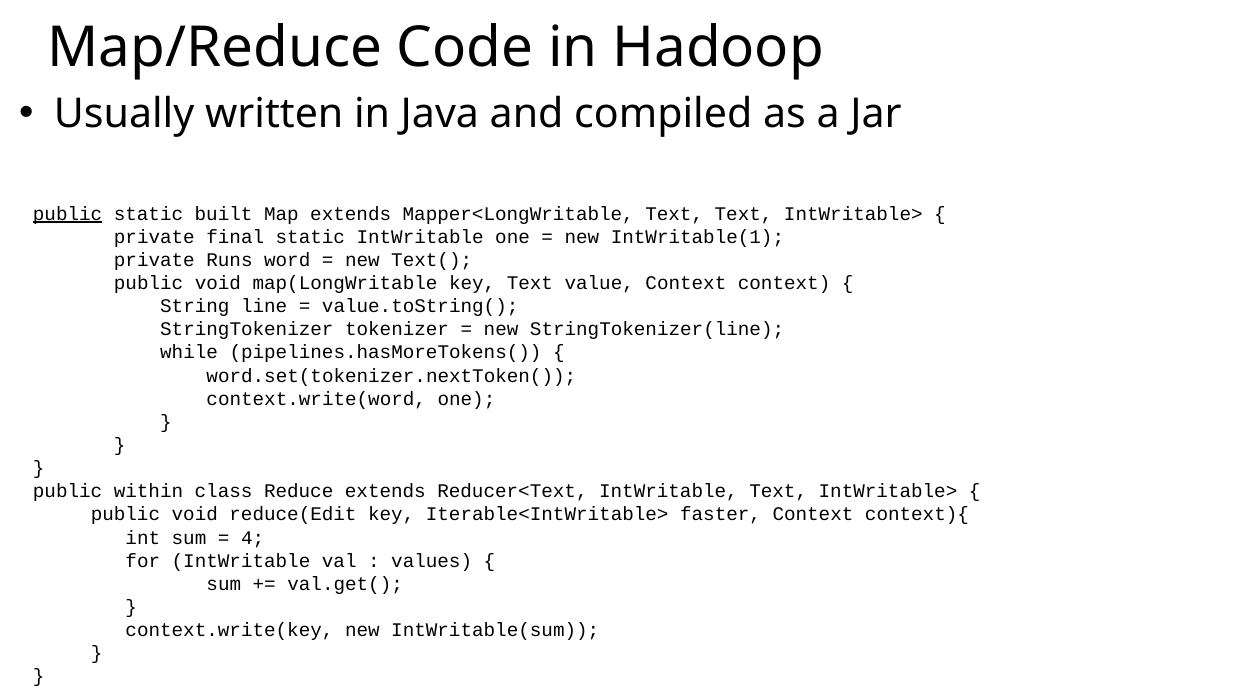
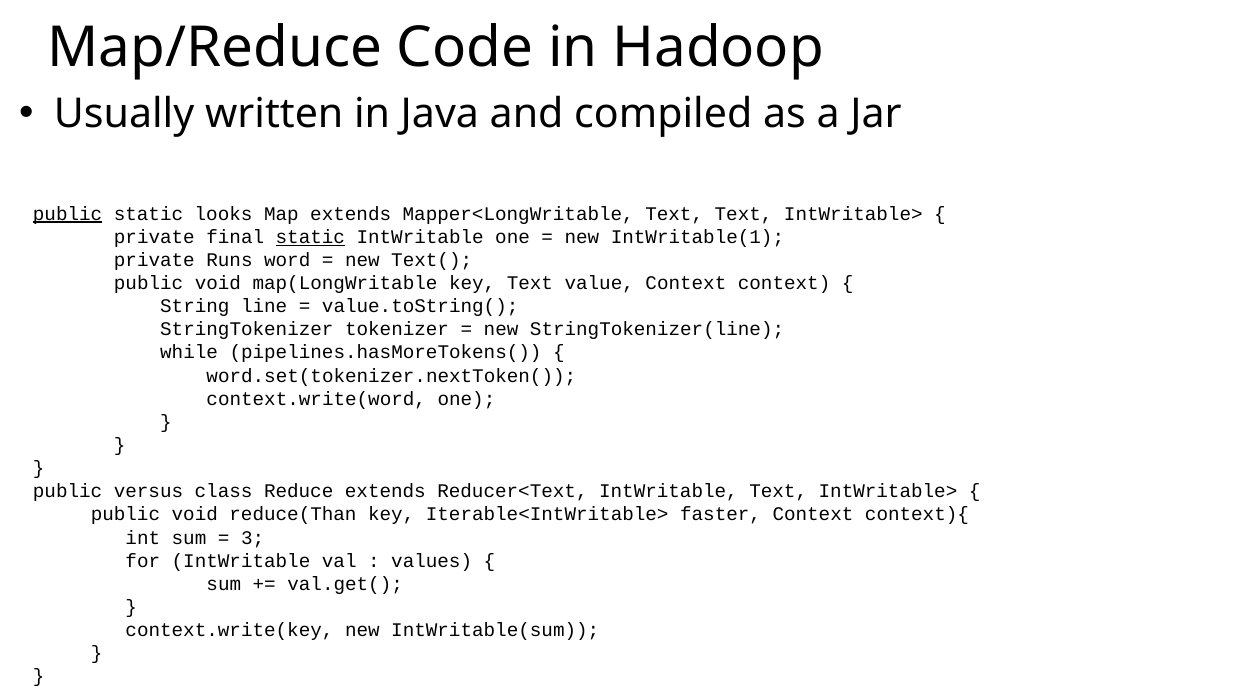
built: built -> looks
static at (310, 237) underline: none -> present
within: within -> versus
reduce(Edit: reduce(Edit -> reduce(Than
4: 4 -> 3
